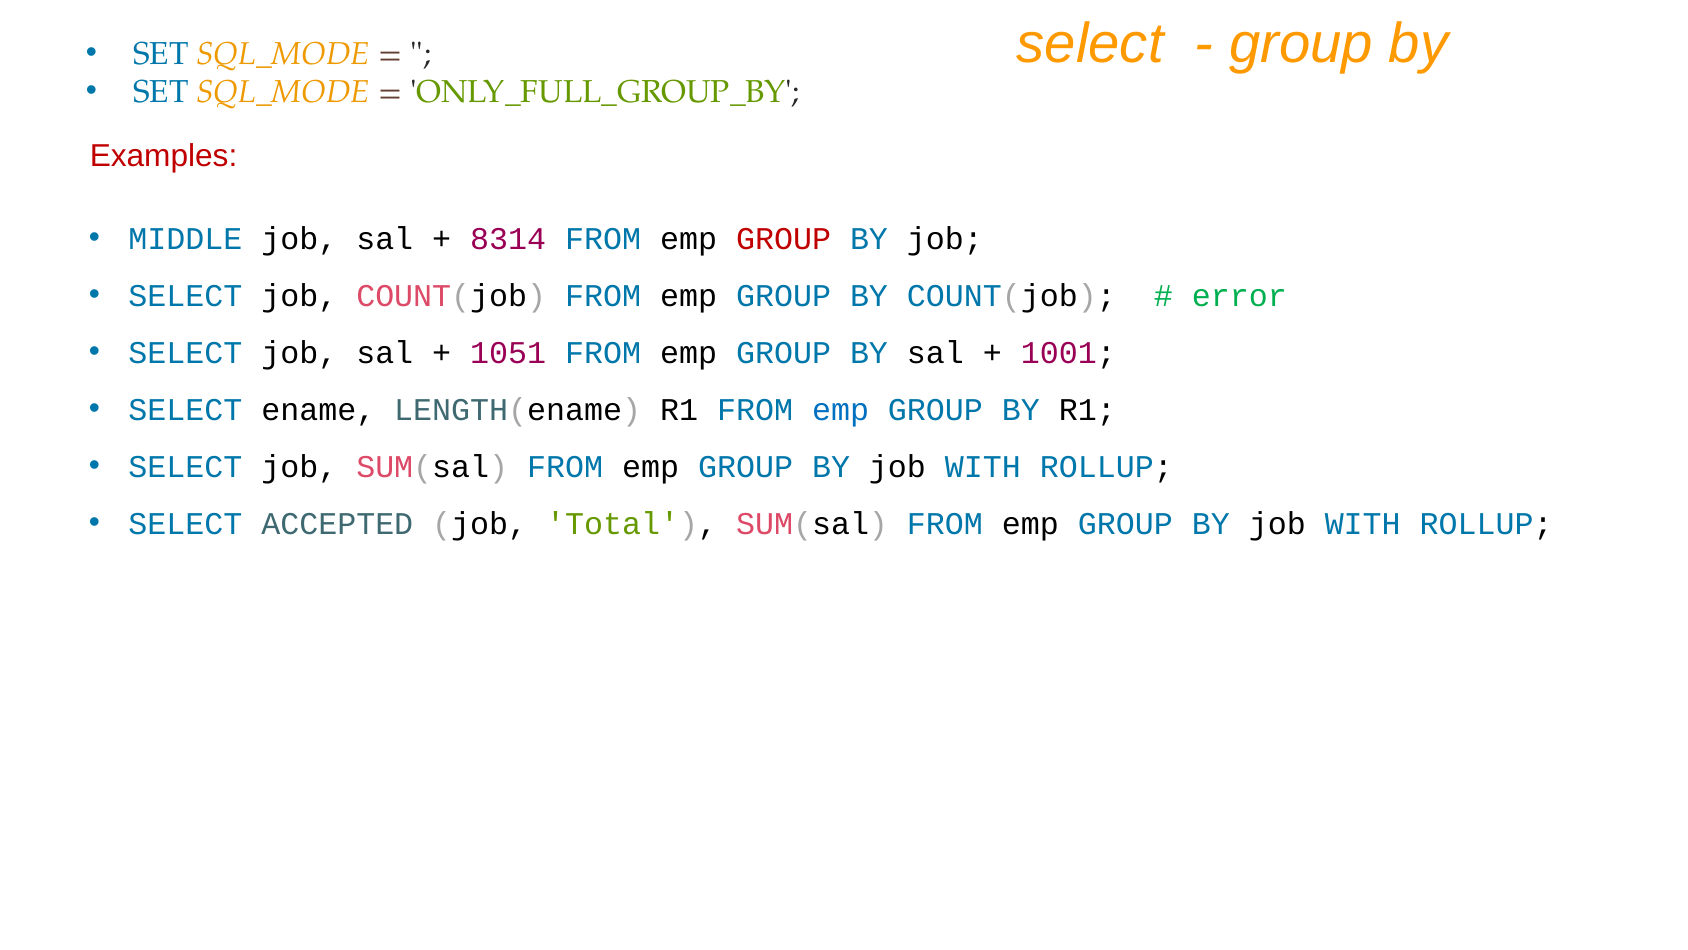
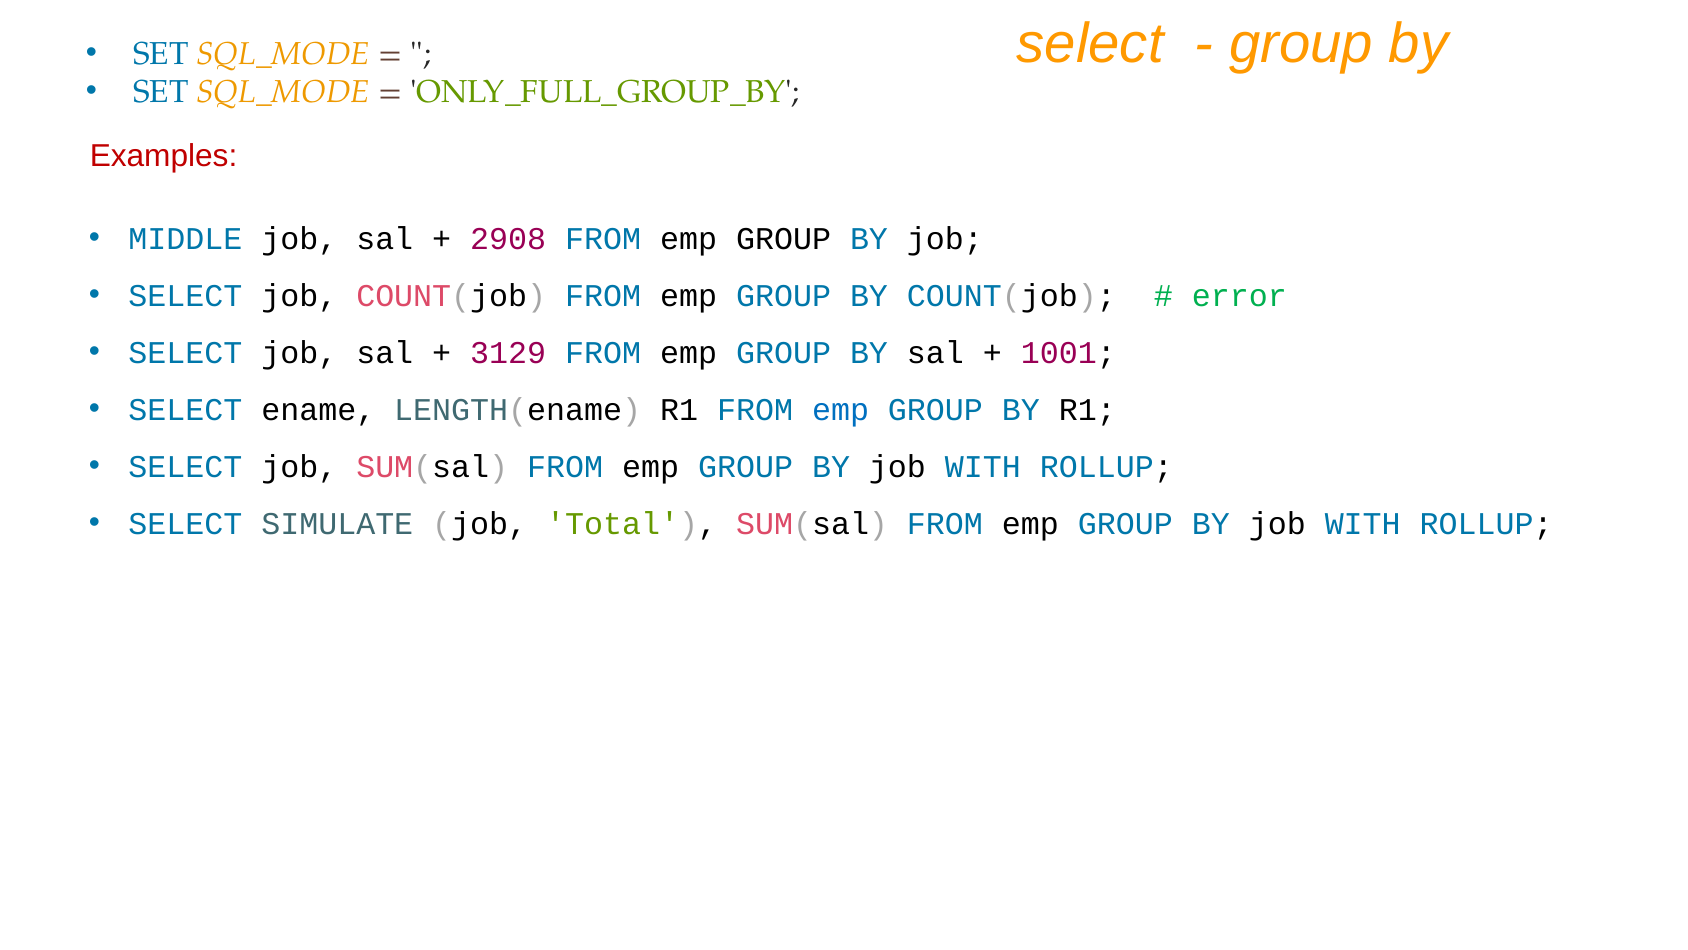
8314: 8314 -> 2908
GROUP at (784, 239) colour: red -> black
1051: 1051 -> 3129
ACCEPTED: ACCEPTED -> SIMULATE
